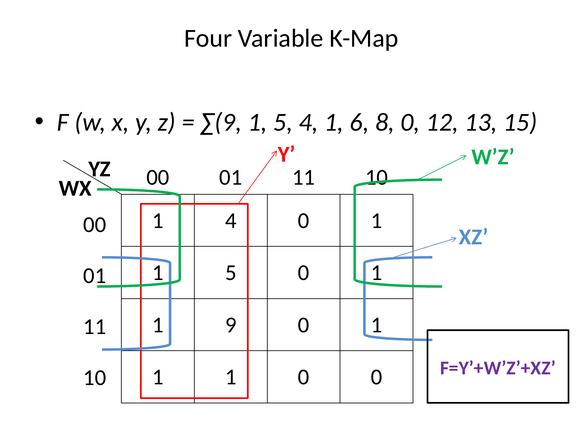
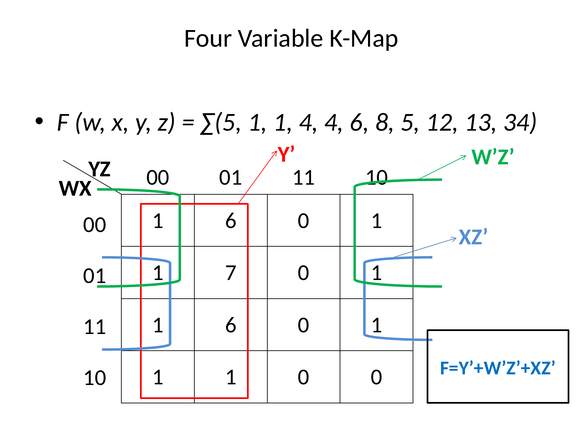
∑(9: ∑(9 -> ∑(5
5 at (283, 122): 5 -> 1
4 1: 1 -> 4
8 0: 0 -> 5
15: 15 -> 34
4 at (231, 221): 4 -> 6
5 at (231, 273): 5 -> 7
9 at (231, 325): 9 -> 6
F=Y’+W’Z’+XZ colour: purple -> blue
